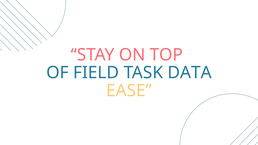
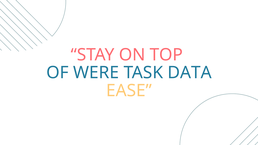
FIELD: FIELD -> WERE
